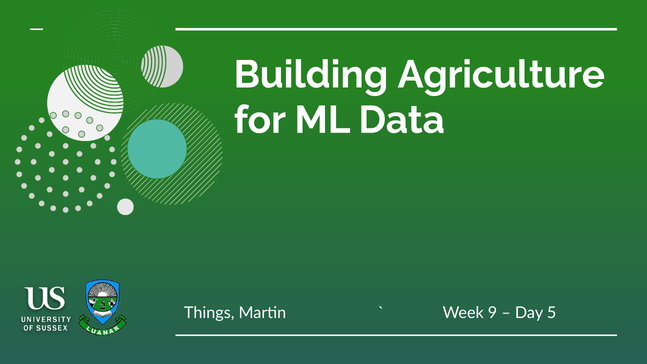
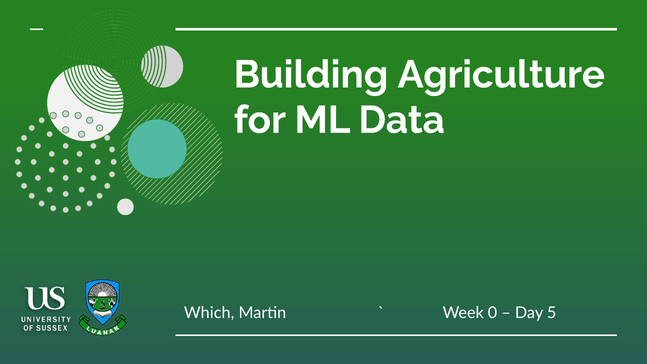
Things: Things -> Which
9: 9 -> 0
